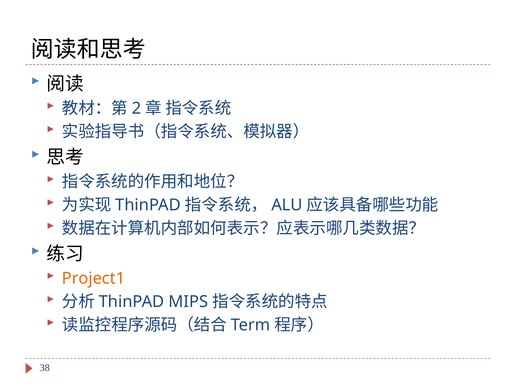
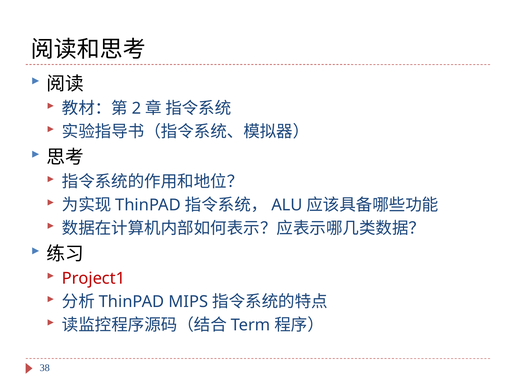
Project1 colour: orange -> red
